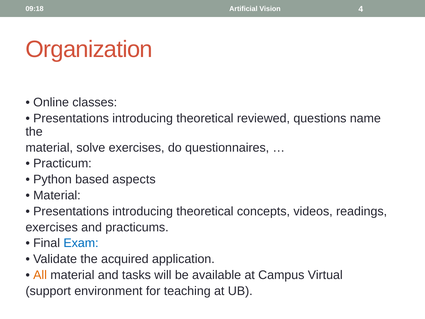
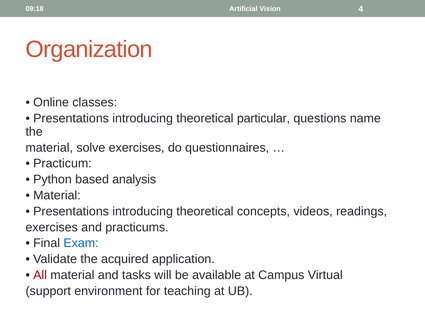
reviewed: reviewed -> particular
aspects: aspects -> analysis
All colour: orange -> red
